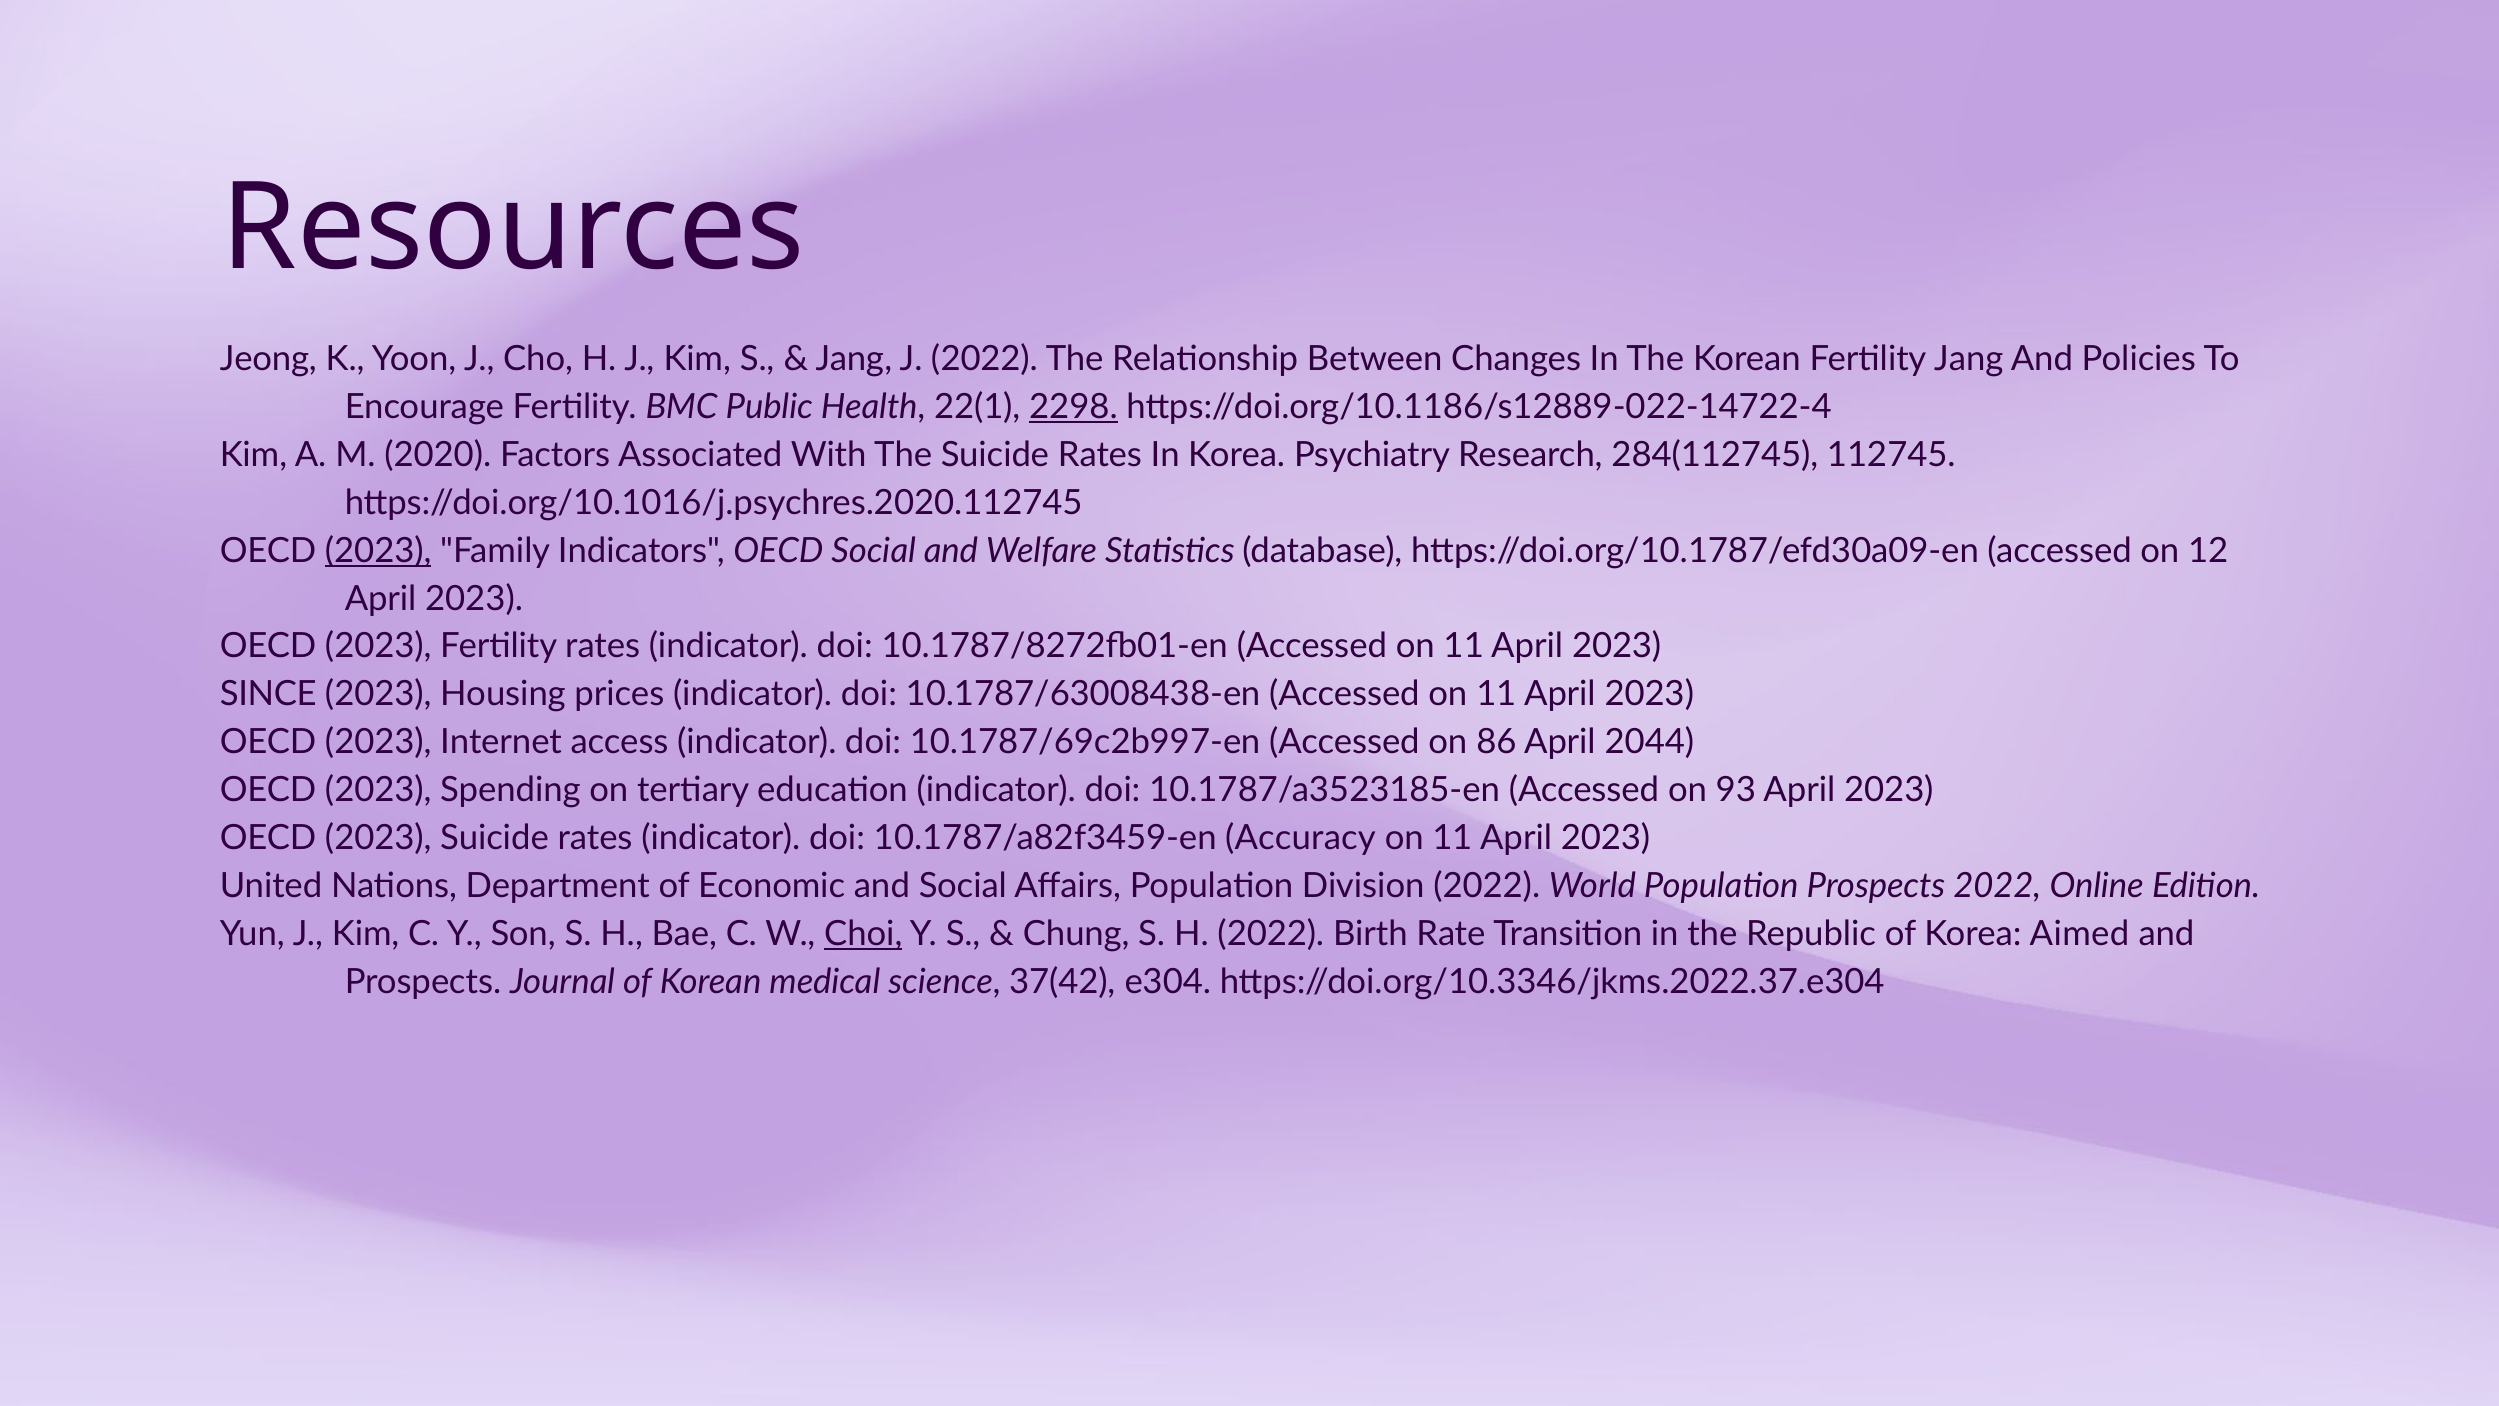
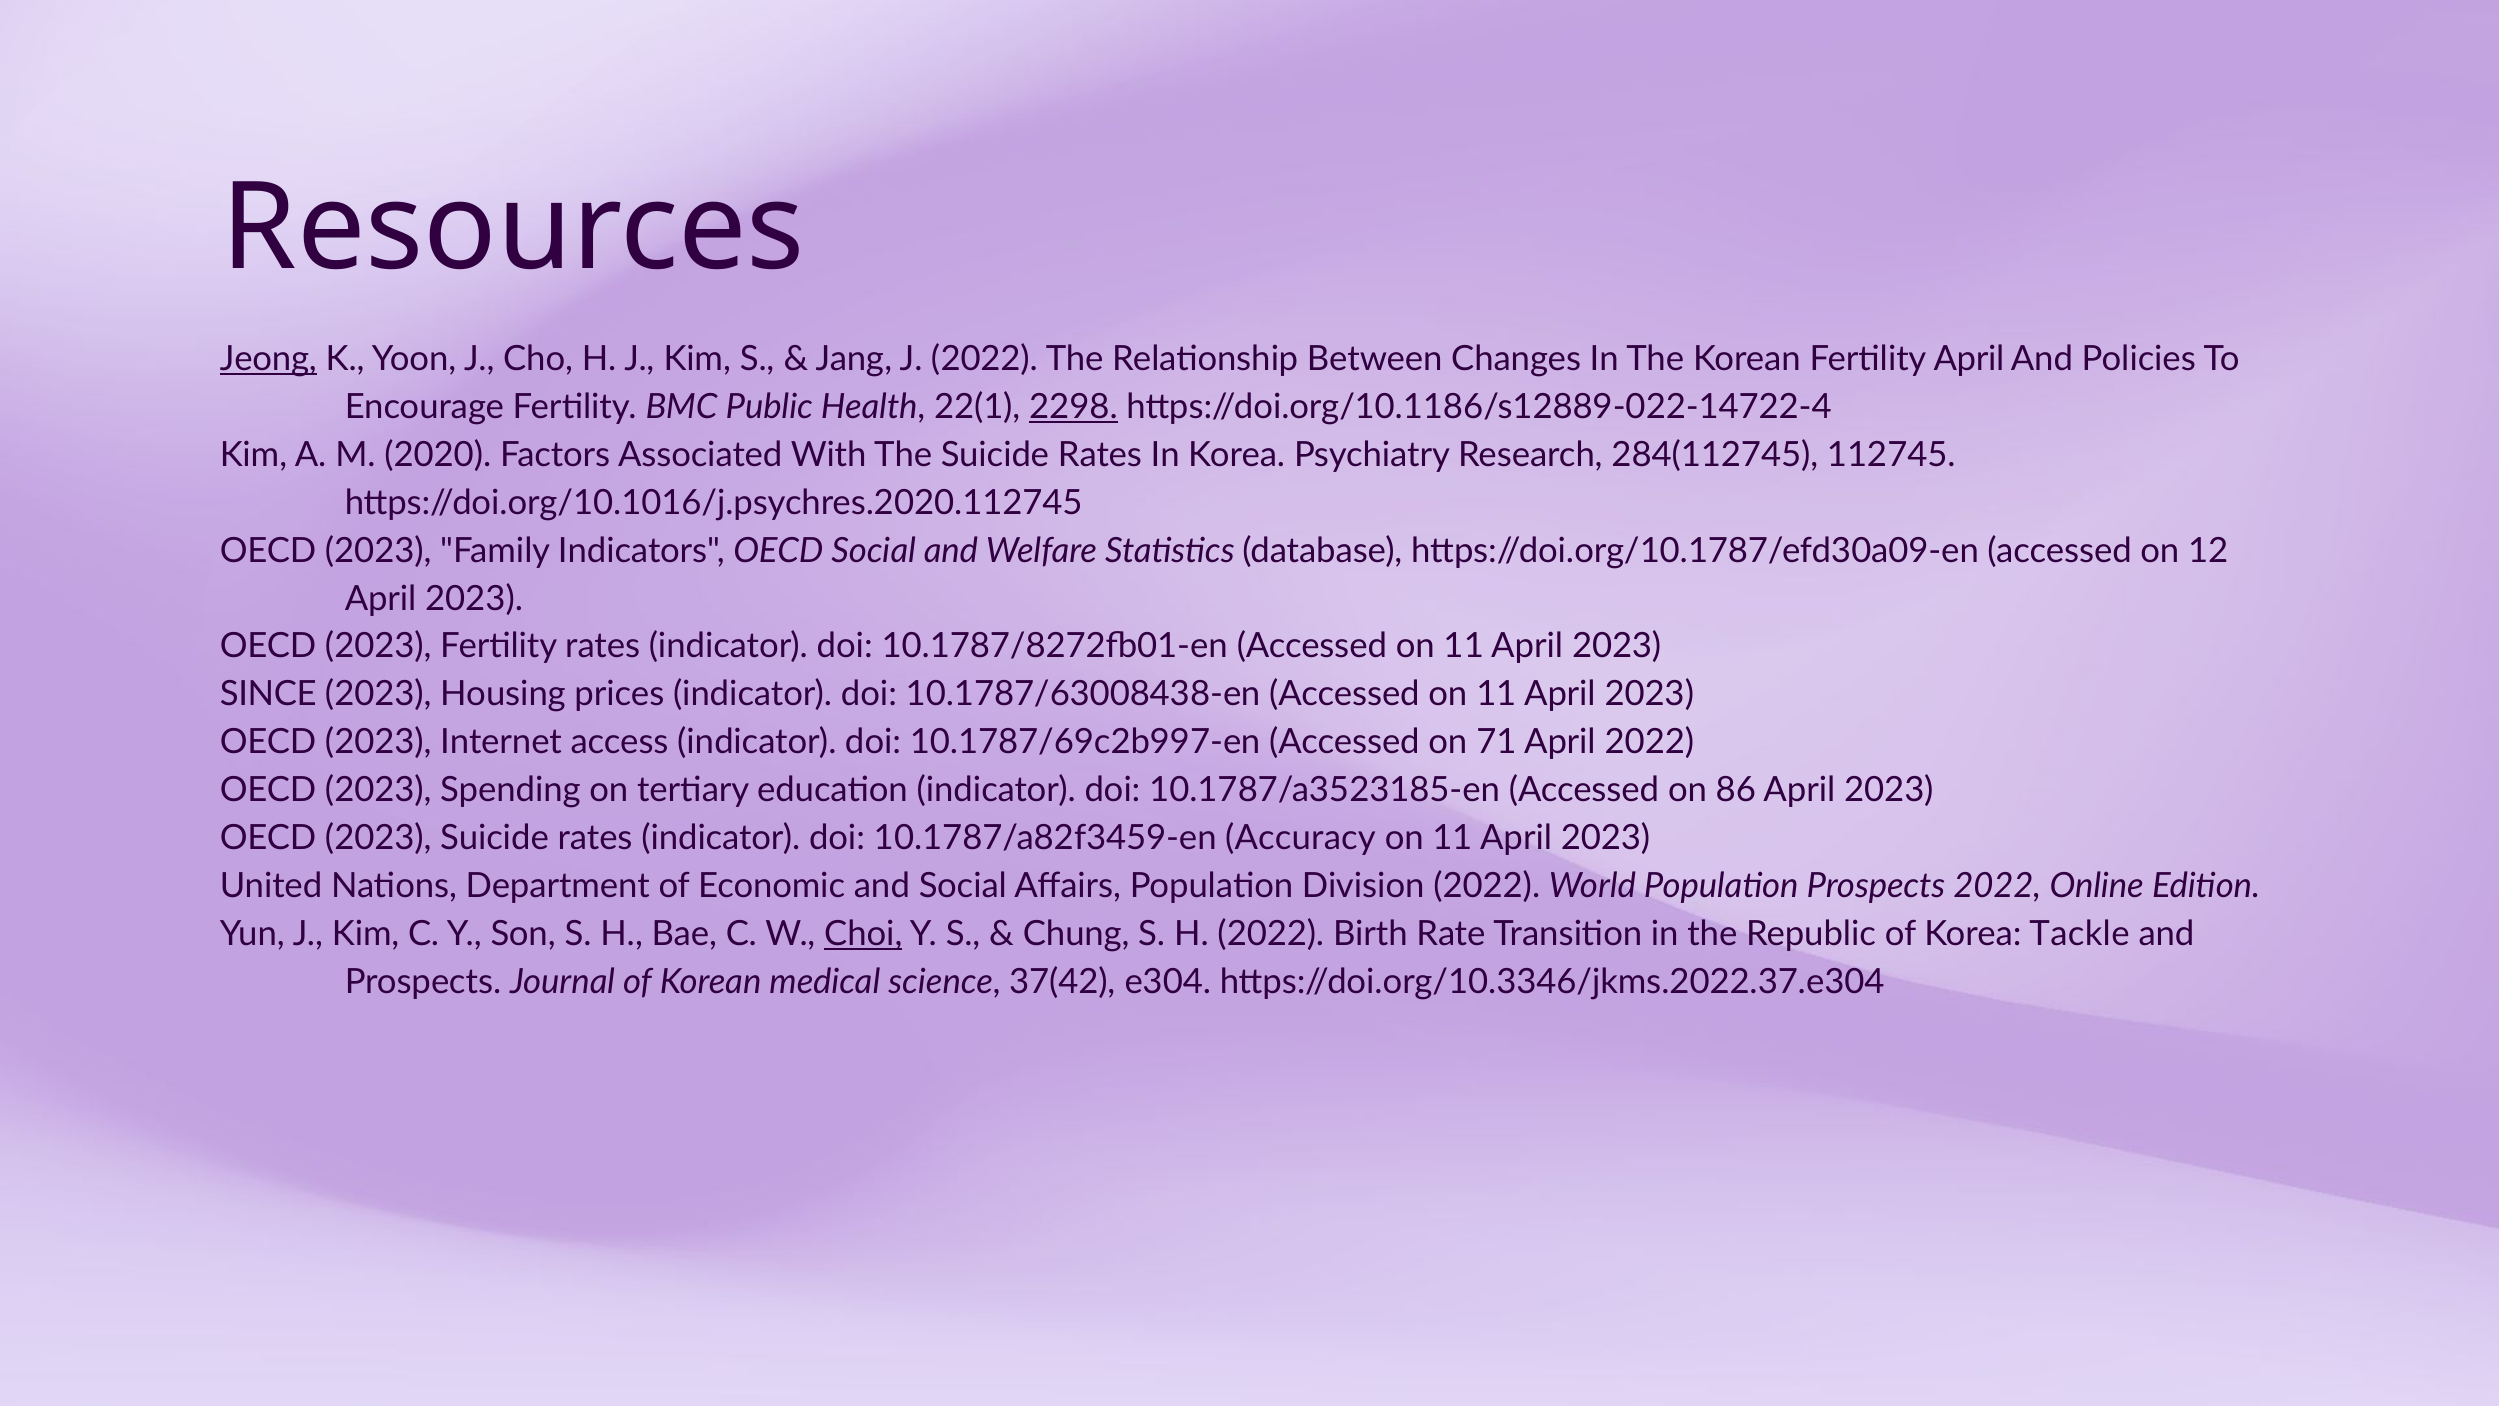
Jeong underline: none -> present
Fertility Jang: Jang -> April
2023 at (378, 551) underline: present -> none
86: 86 -> 71
April 2044: 2044 -> 2022
93: 93 -> 86
Aimed: Aimed -> Tackle
